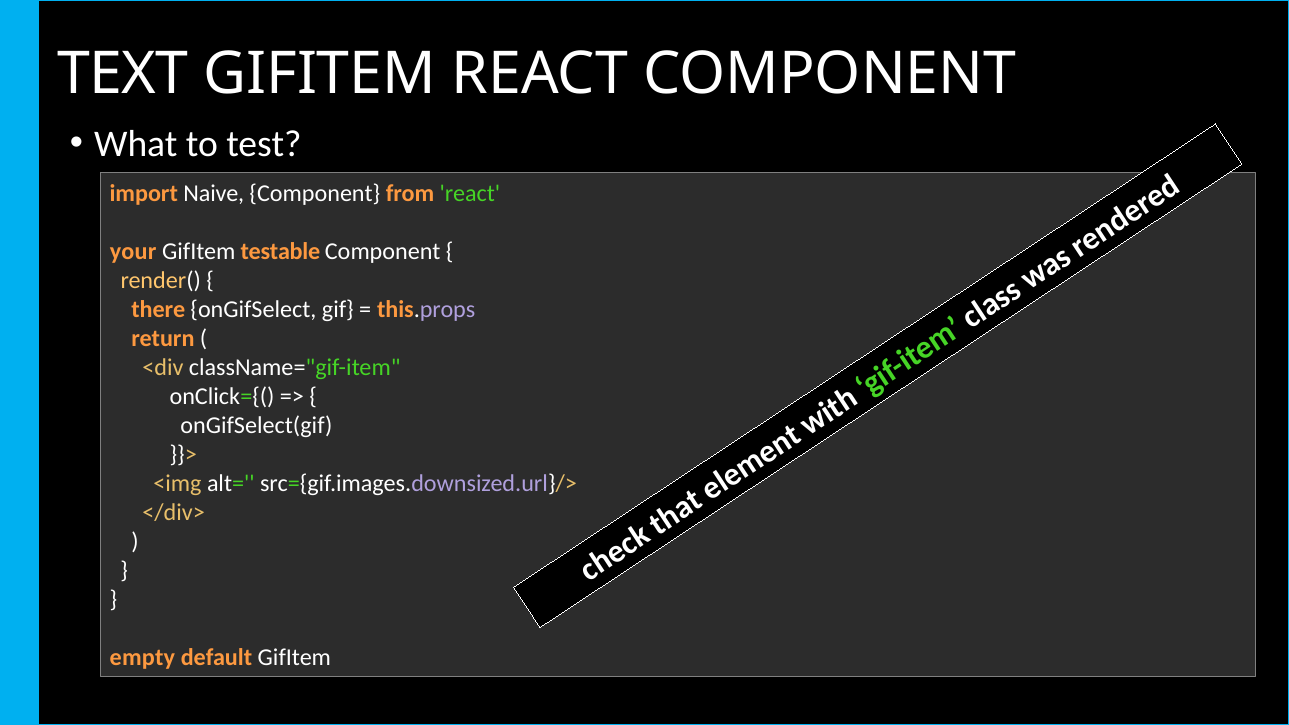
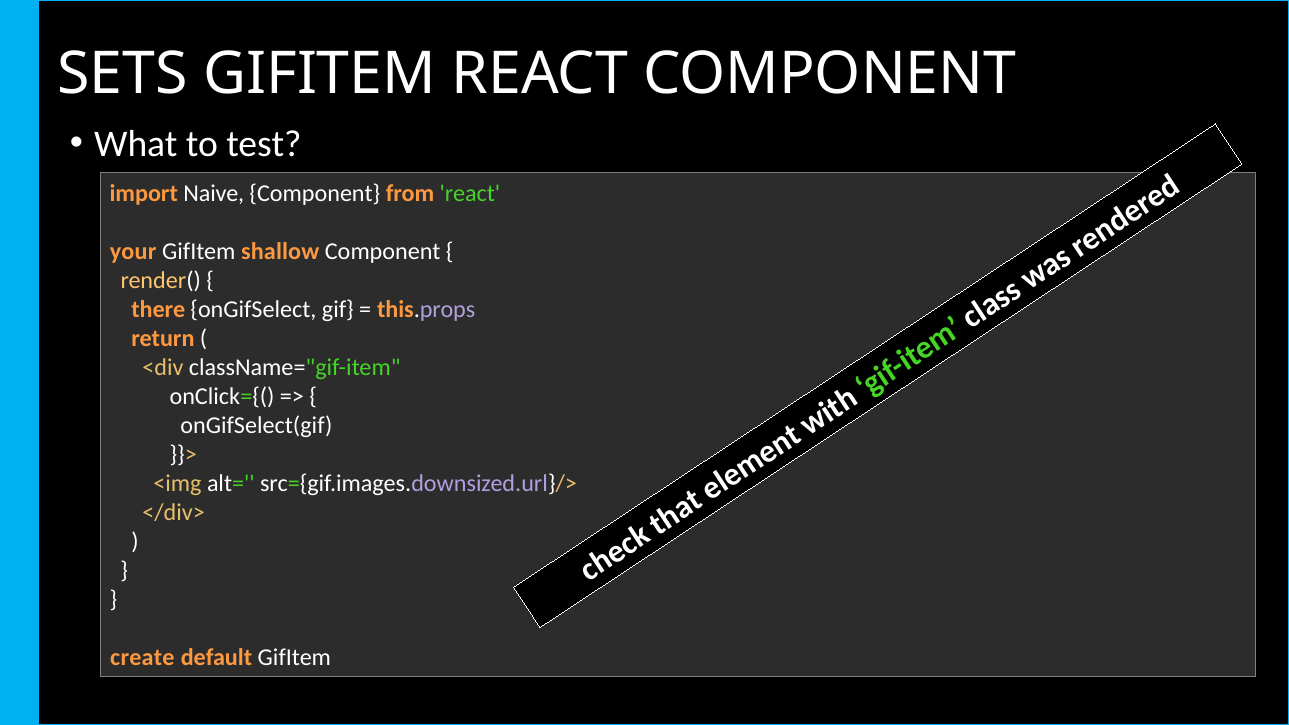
TEXT: TEXT -> SETS
testable: testable -> shallow
empty: empty -> create
